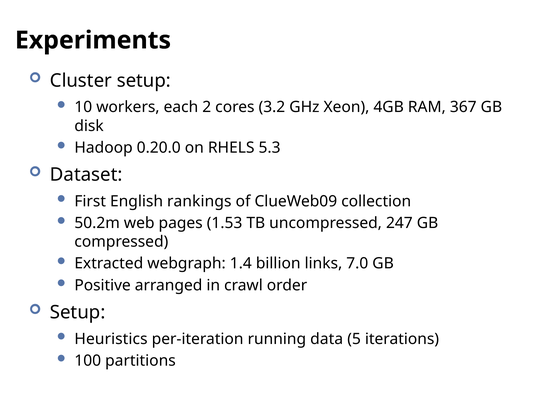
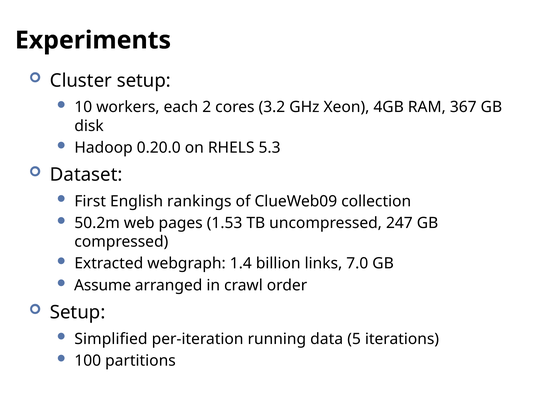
Positive: Positive -> Assume
Heuristics: Heuristics -> Simplified
